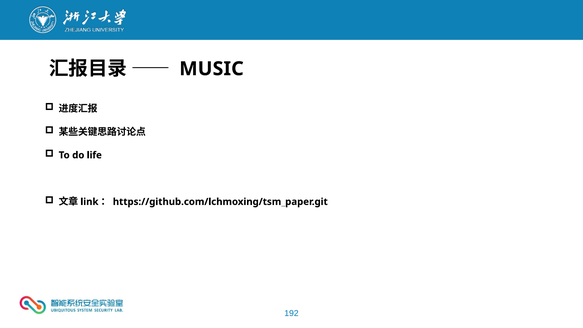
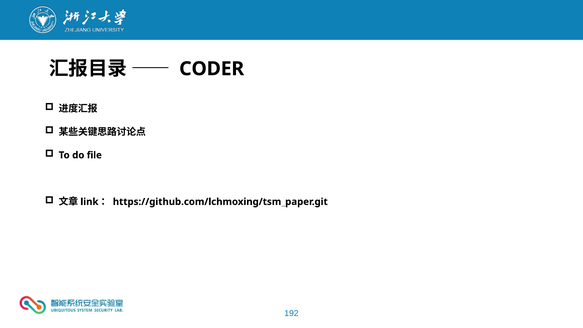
MUSIC: MUSIC -> CODER
life: life -> file
